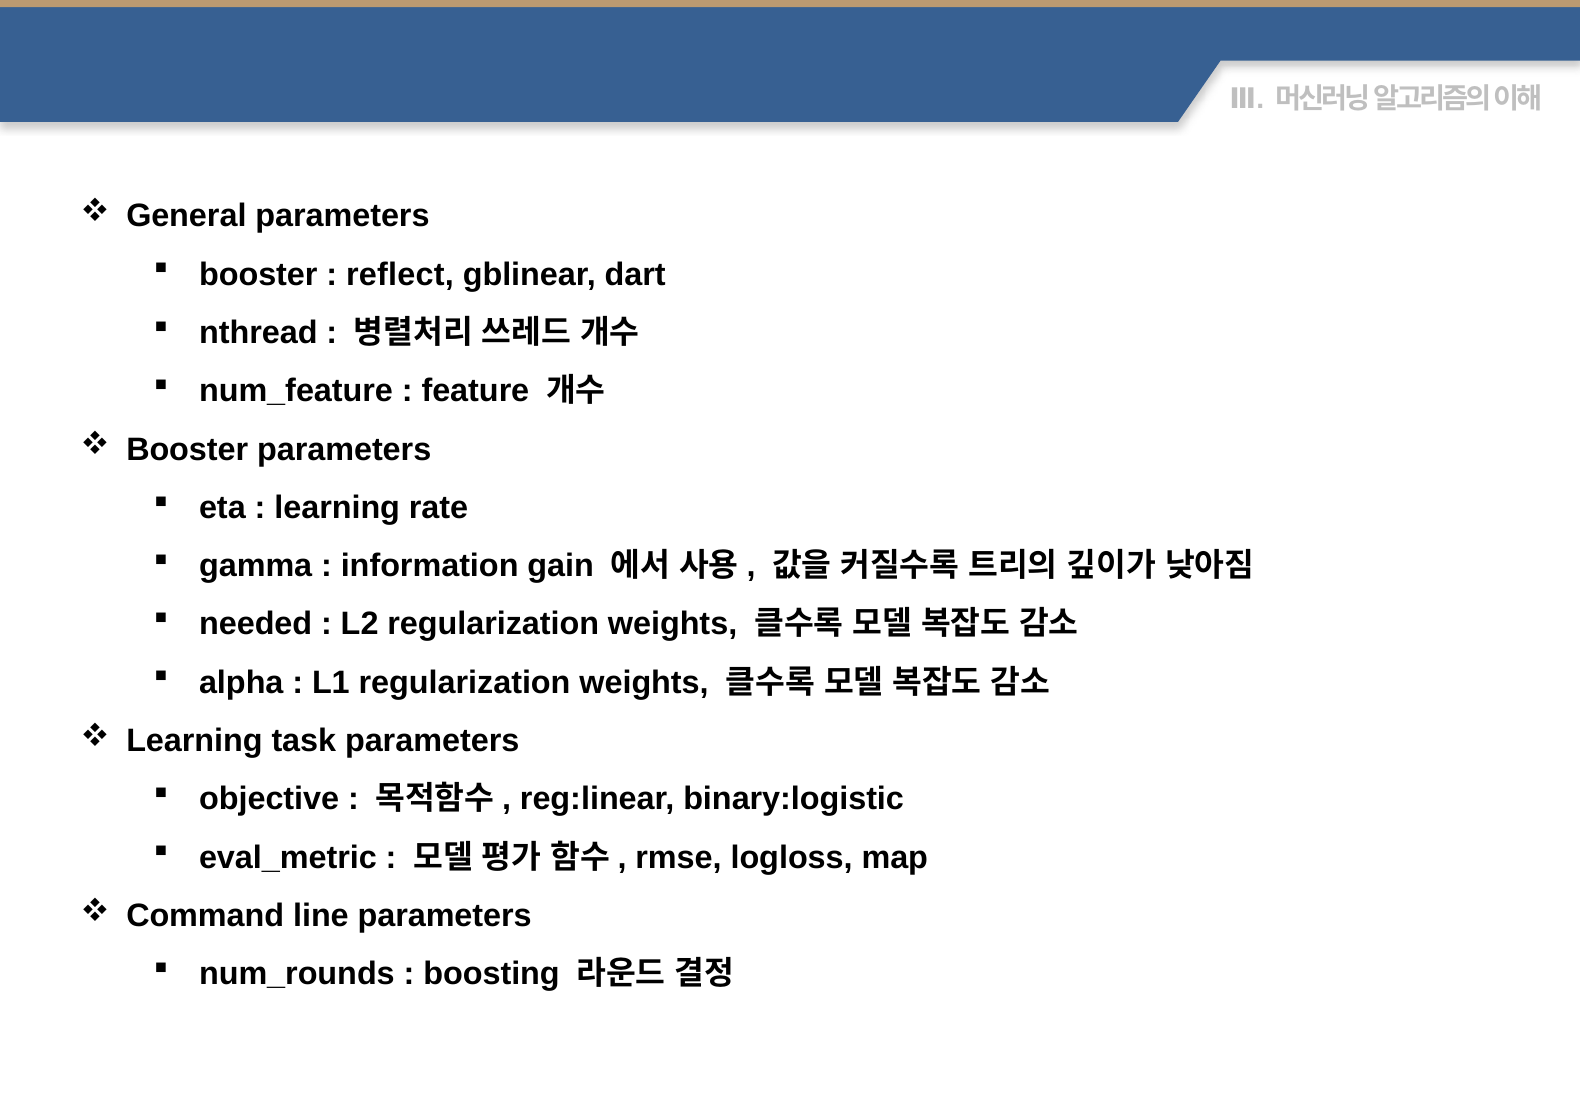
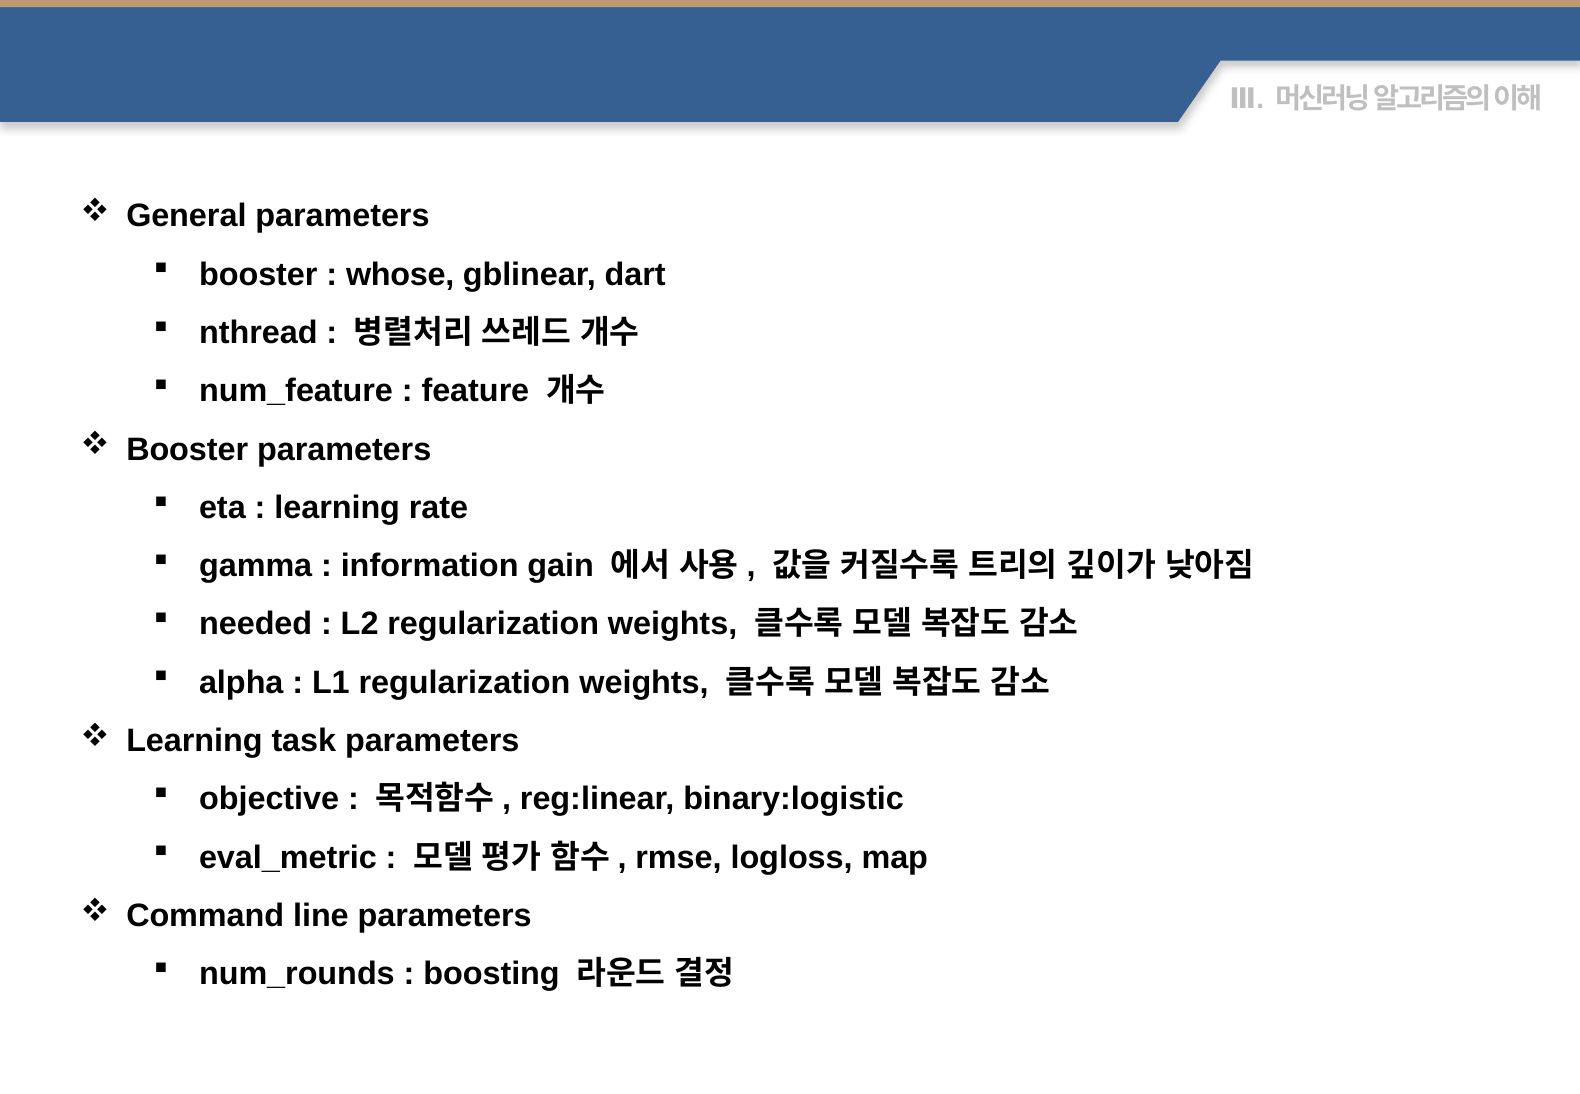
reflect: reflect -> whose
